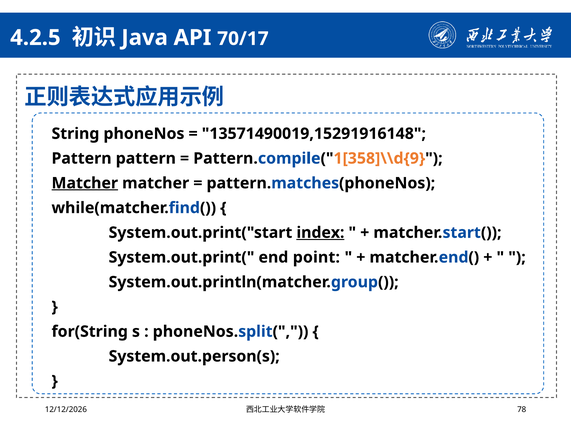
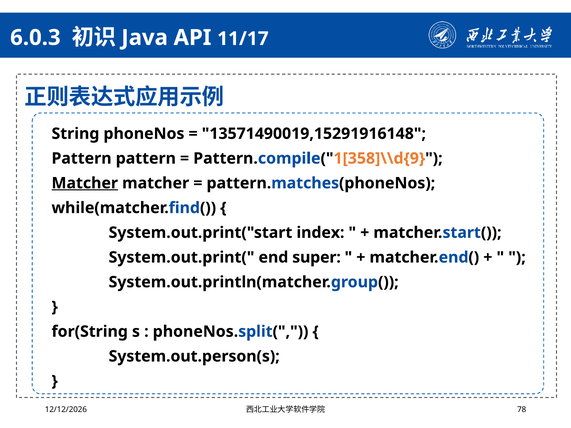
4.2.5: 4.2.5 -> 6.0.3
70/17: 70/17 -> 11/17
index underline: present -> none
point: point -> super
